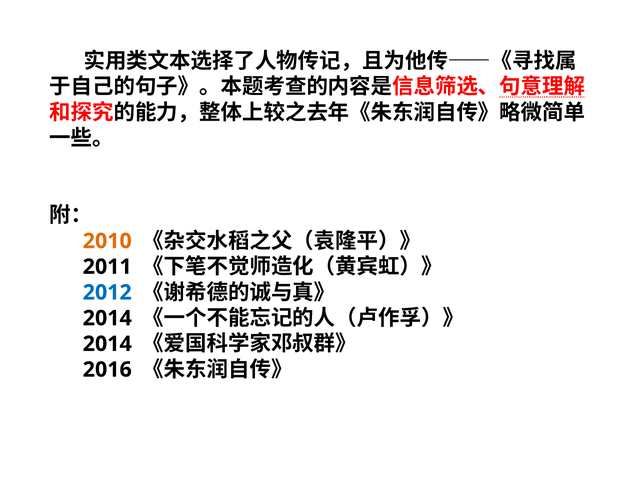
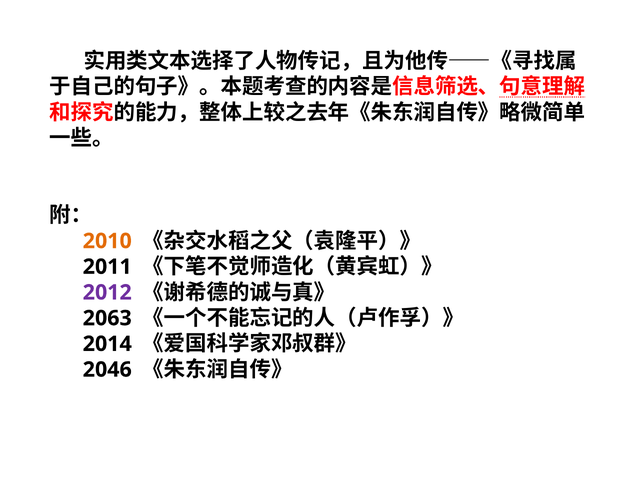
2012 colour: blue -> purple
2014 at (107, 318): 2014 -> 2063
2016: 2016 -> 2046
